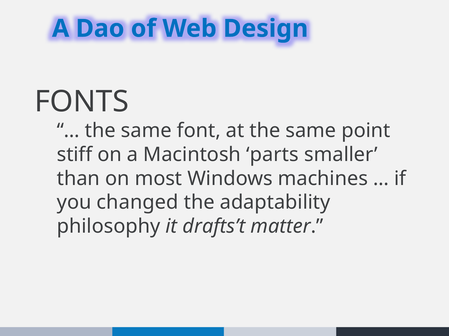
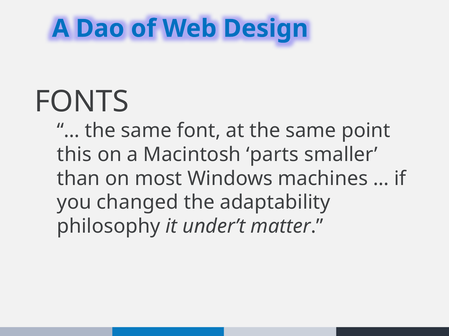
stiff: stiff -> this
drafts’t: drafts’t -> under’t
